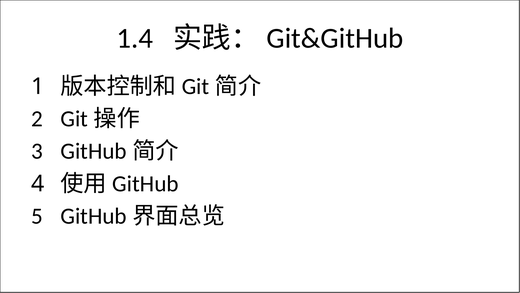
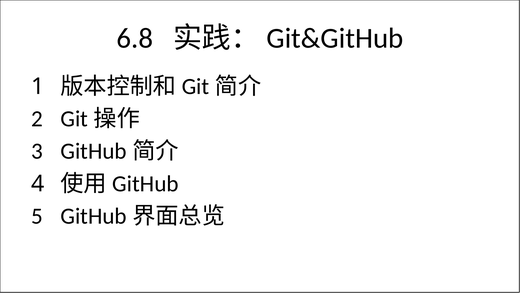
1.4: 1.4 -> 6.8
